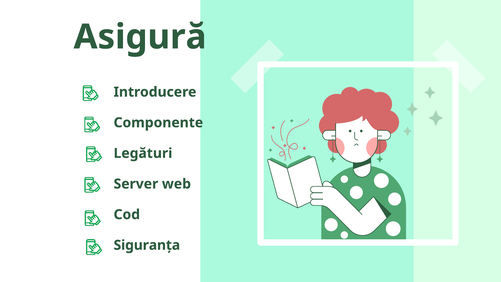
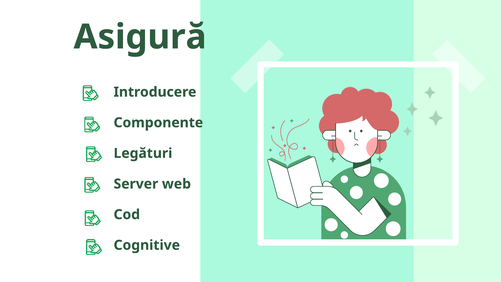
Siguranța: Siguranța -> Cognitive
